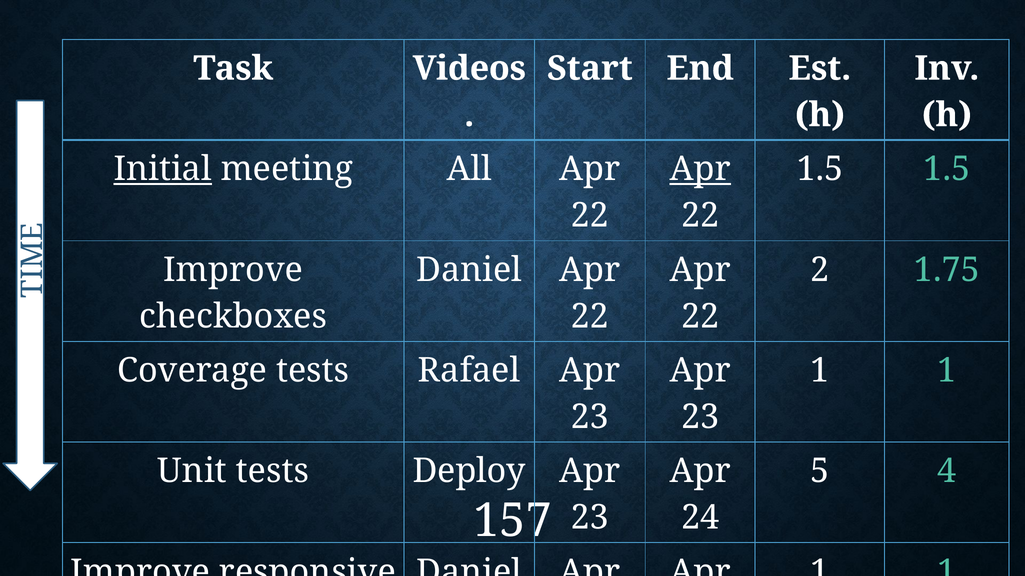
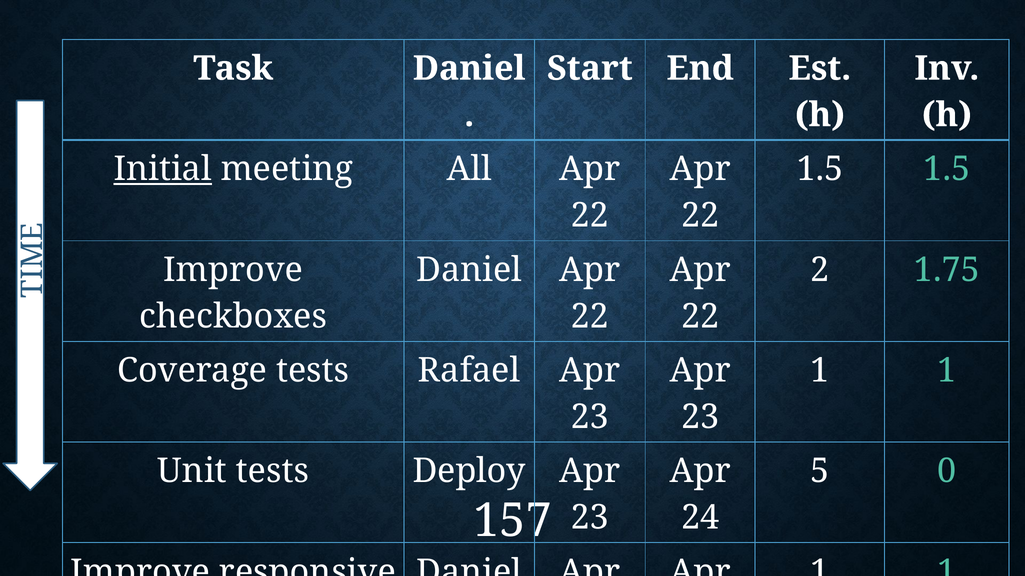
Task Videos: Videos -> Daniel
Apr at (700, 169) underline: present -> none
4: 4 -> 0
